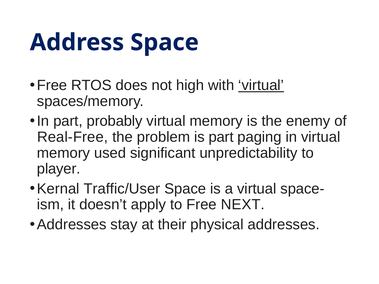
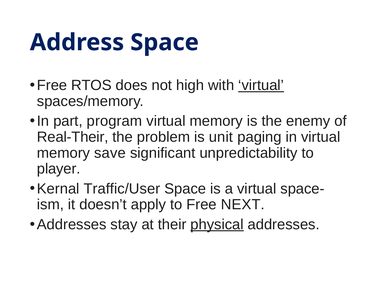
probably: probably -> program
Real-Free: Real-Free -> Real-Their
is part: part -> unit
used: used -> save
physical underline: none -> present
